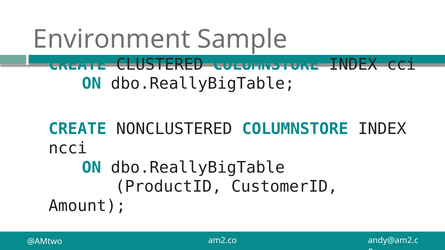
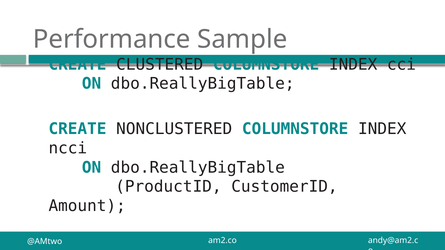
Environment: Environment -> Performance
